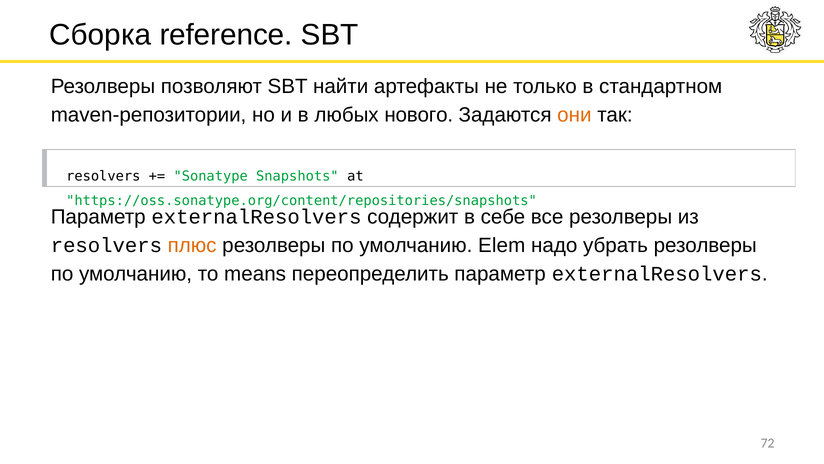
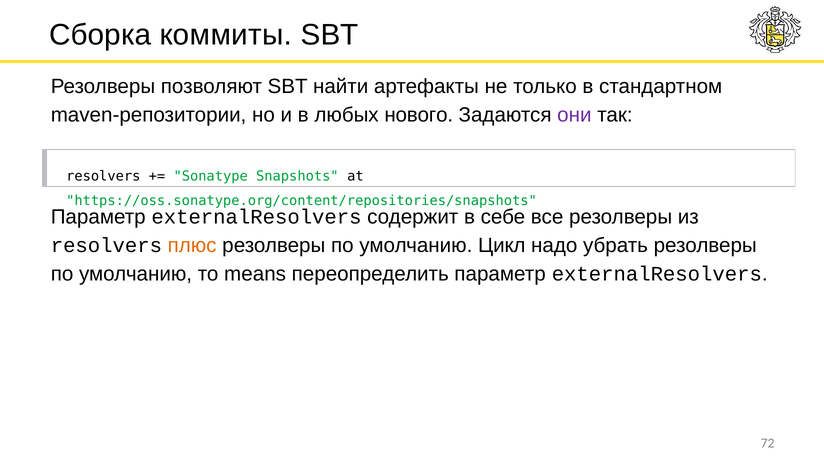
reference: reference -> коммиты
они colour: orange -> purple
Elem: Elem -> Цикл
